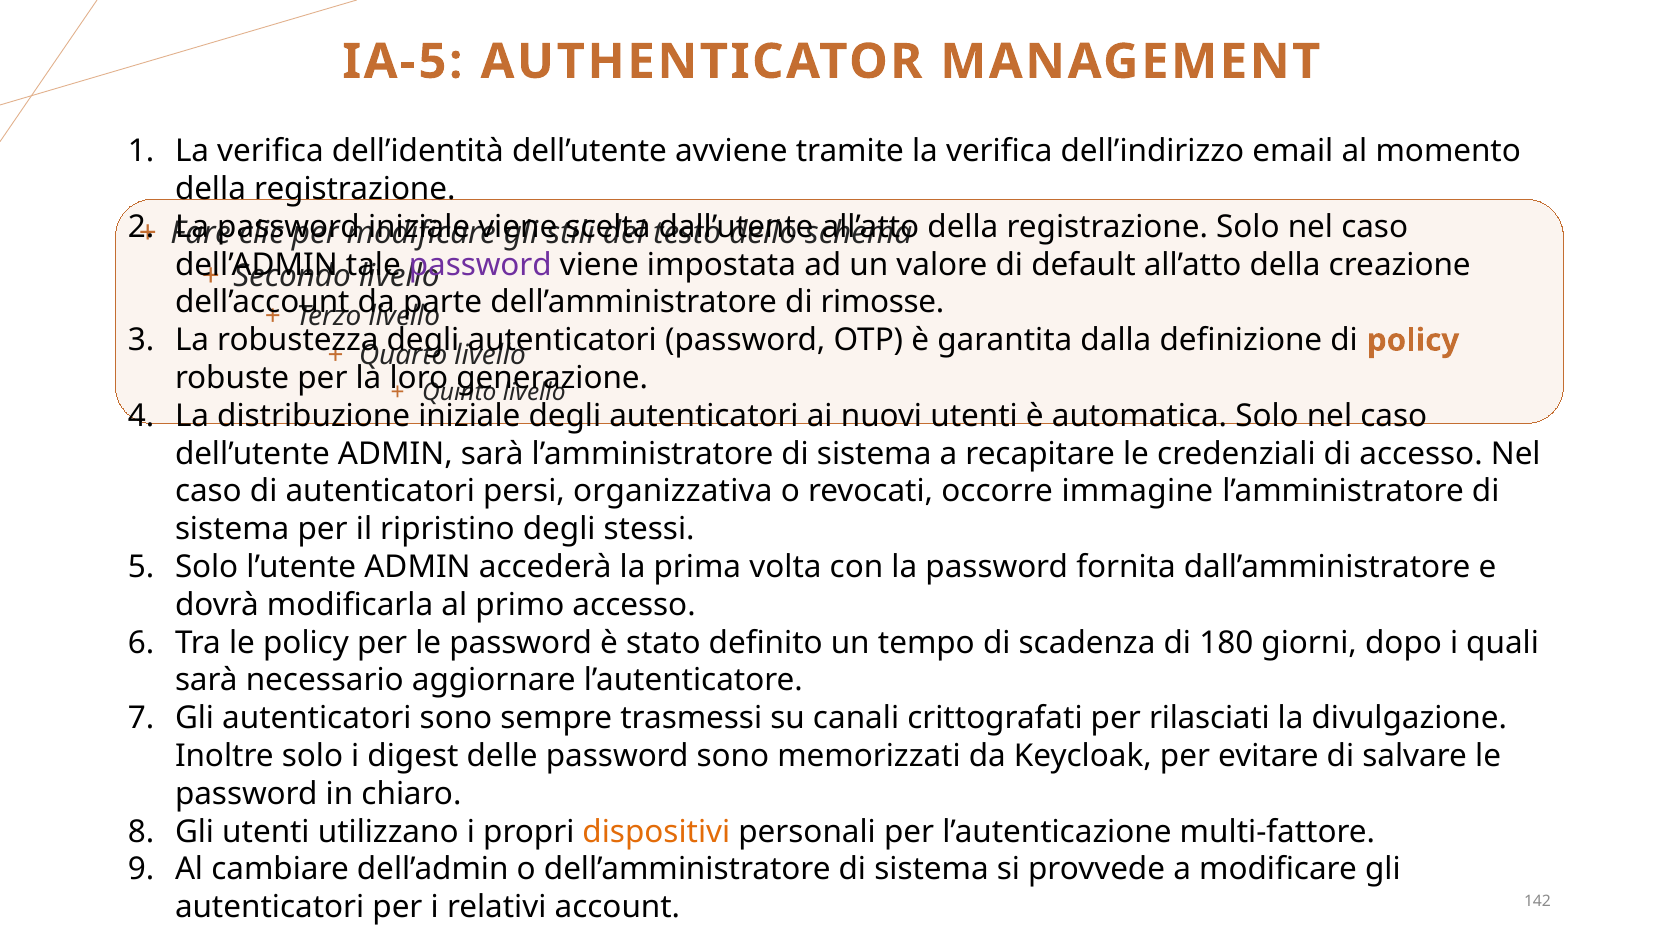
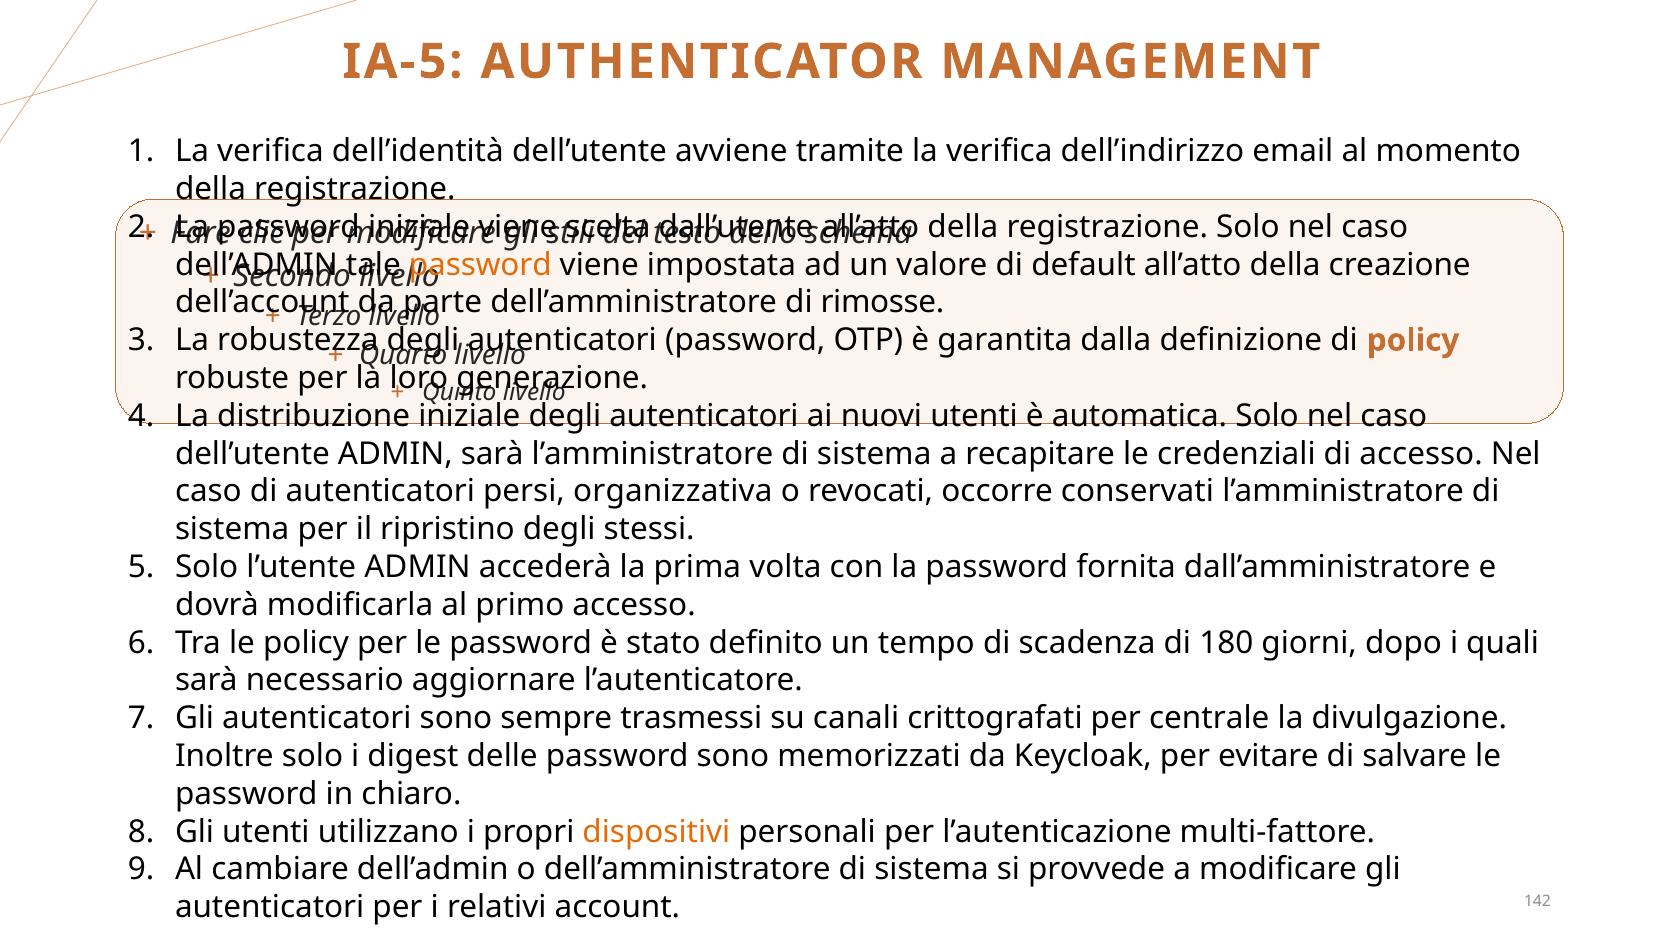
password at (480, 265) colour: purple -> orange
immagine: immagine -> conservati
rilasciati: rilasciati -> centrale
